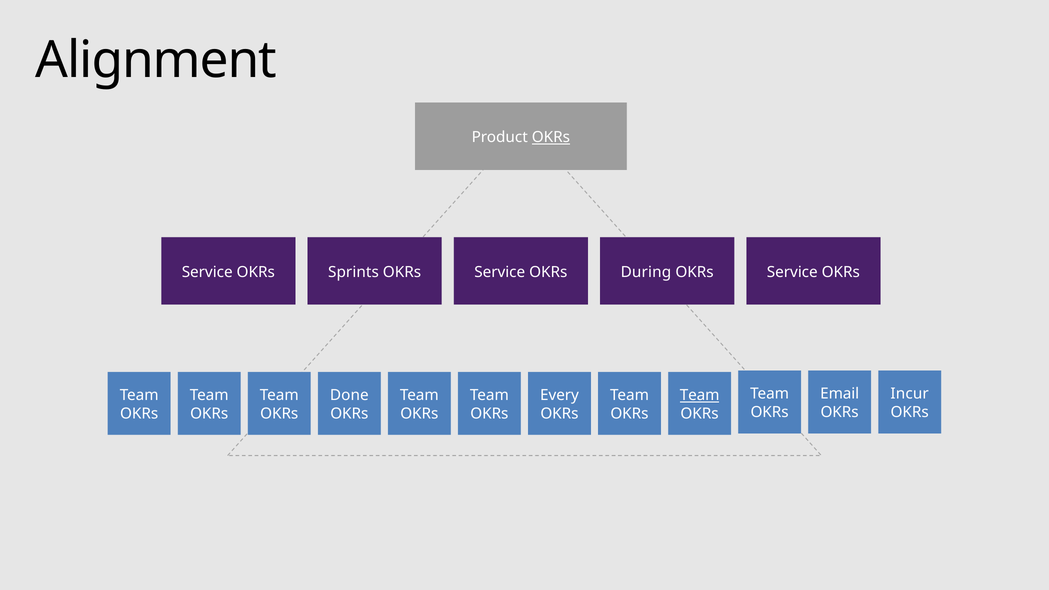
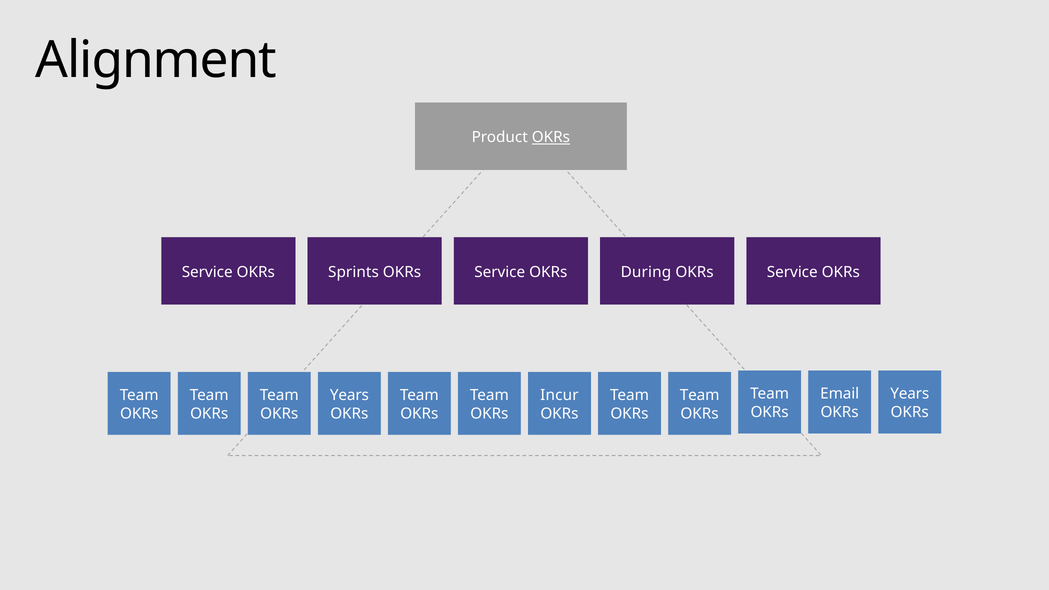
Incur at (910, 394): Incur -> Years
Done at (349, 395): Done -> Years
Every: Every -> Incur
Team at (700, 395) underline: present -> none
